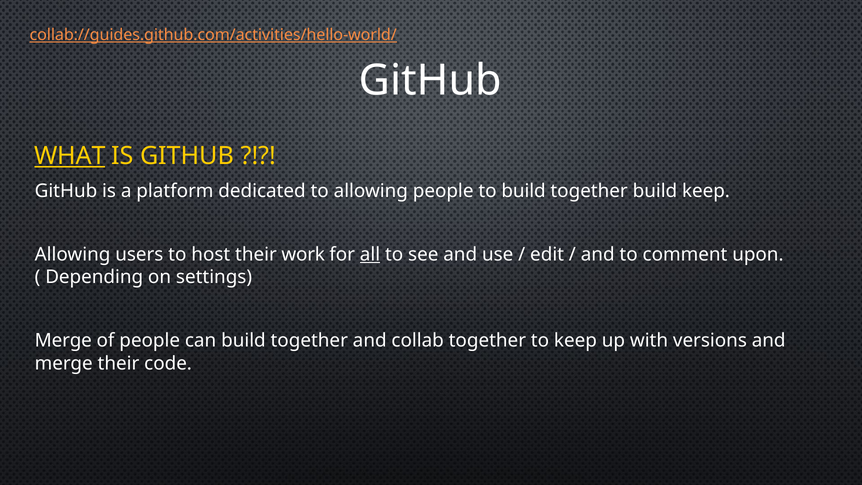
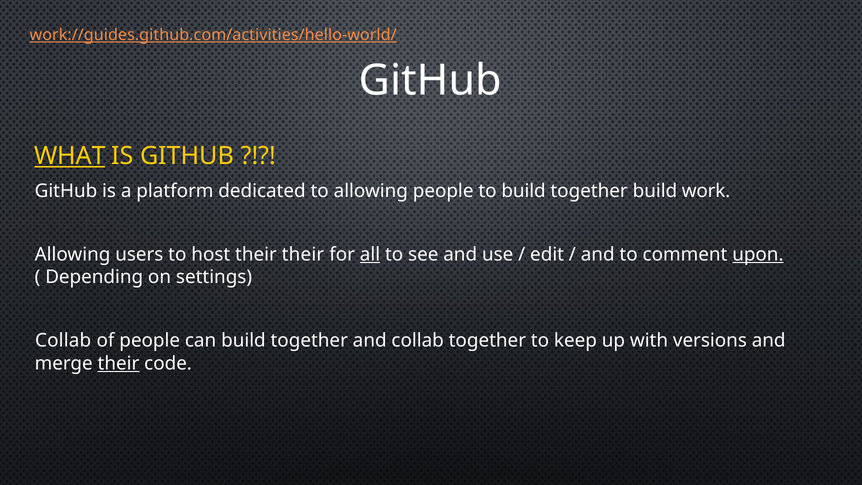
collab://guides.github.com/activities/hello-world/: collab://guides.github.com/activities/hello-world/ -> work://guides.github.com/activities/hello-world/
build keep: keep -> work
their work: work -> their
upon underline: none -> present
Merge at (63, 341): Merge -> Collab
their at (118, 363) underline: none -> present
